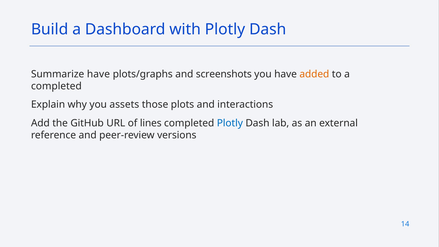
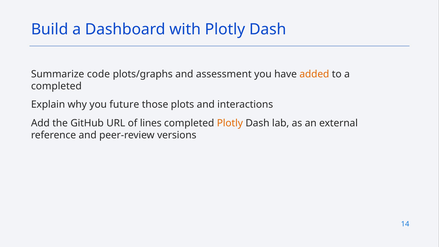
Summarize have: have -> code
screenshots: screenshots -> assessment
assets: assets -> future
Plotly at (230, 123) colour: blue -> orange
